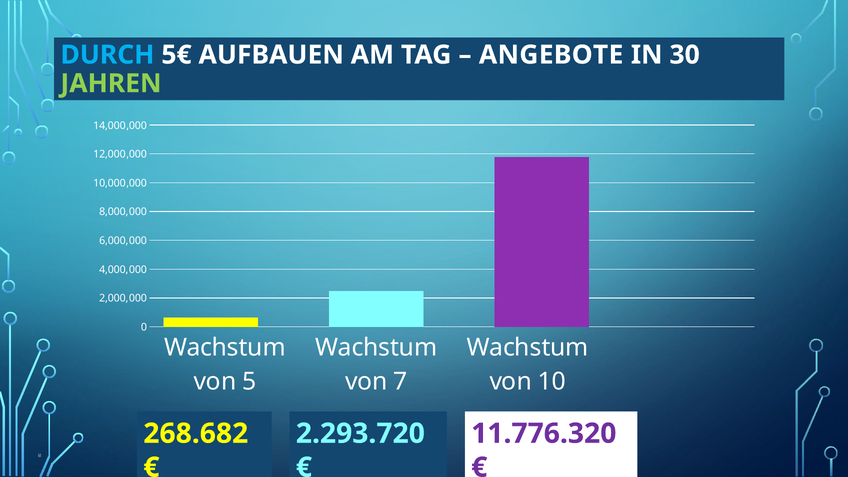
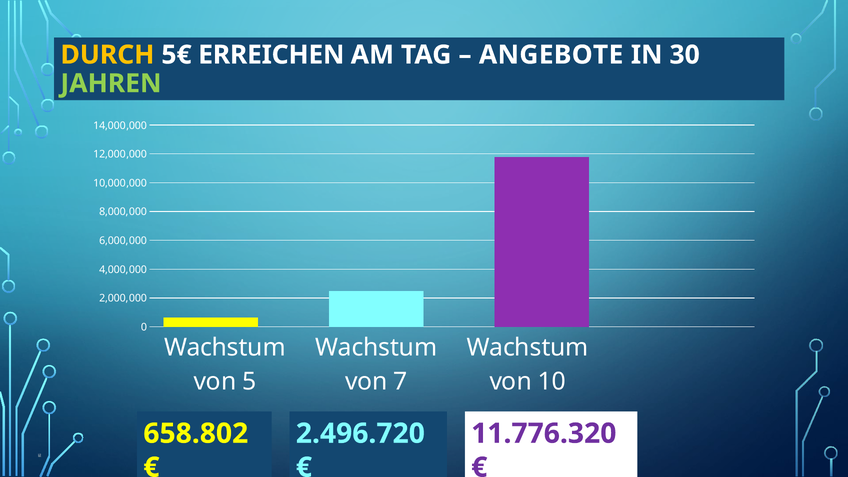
DURCH colour: light blue -> yellow
AUFBAUEN: AUFBAUEN -> ERREICHEN
268.682: 268.682 -> 658.802
2.293.720: 2.293.720 -> 2.496.720
